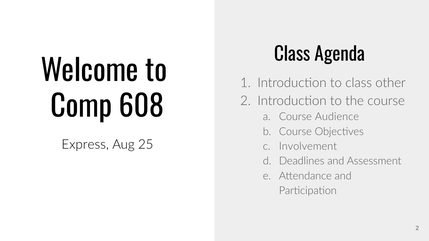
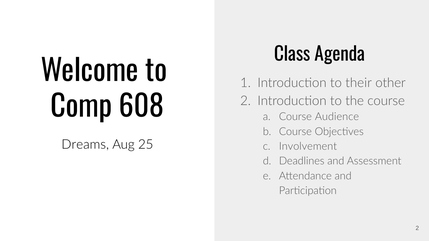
to class: class -> their
Express: Express -> Dreams
